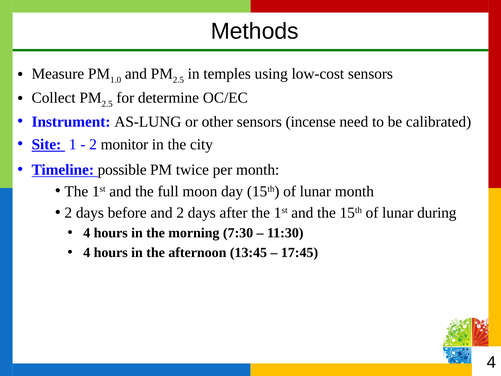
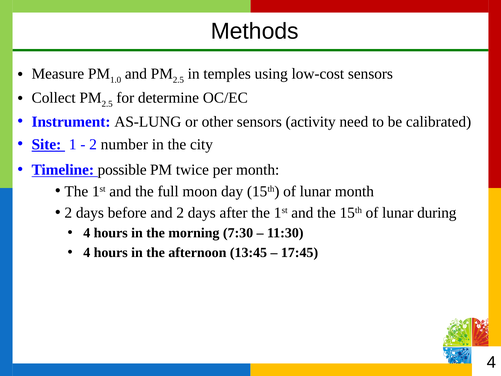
incense: incense -> activity
monitor: monitor -> number
